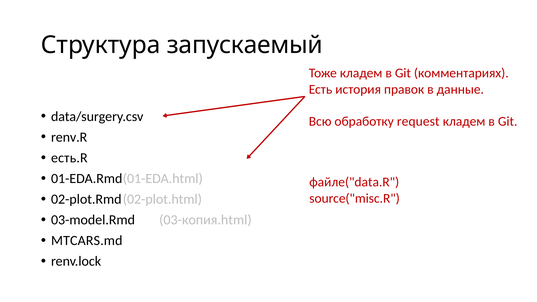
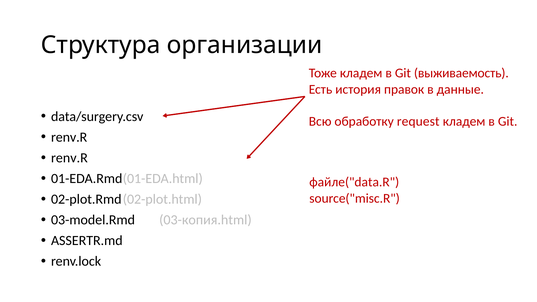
запускаемый: запускаемый -> организации
комментариях: комментариях -> выживаемость
есть.R at (69, 158): есть.R -> renv.R
MTCARS.md: MTCARS.md -> ASSERTR.md
